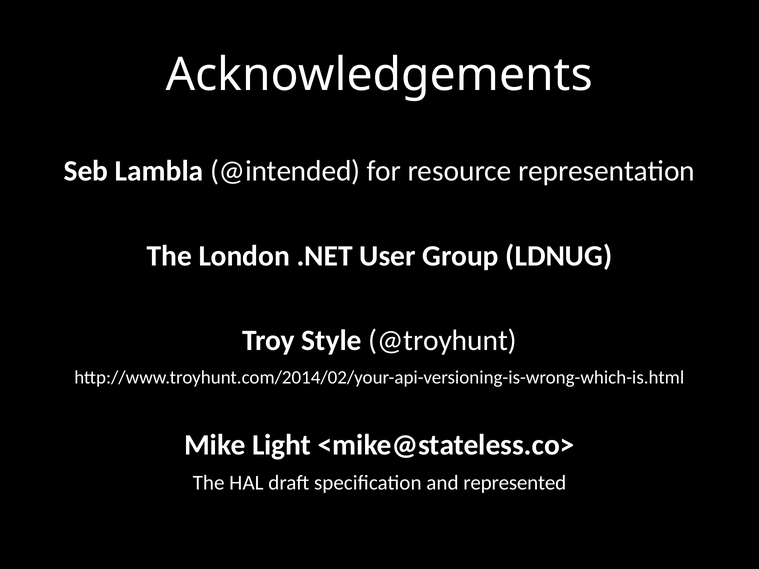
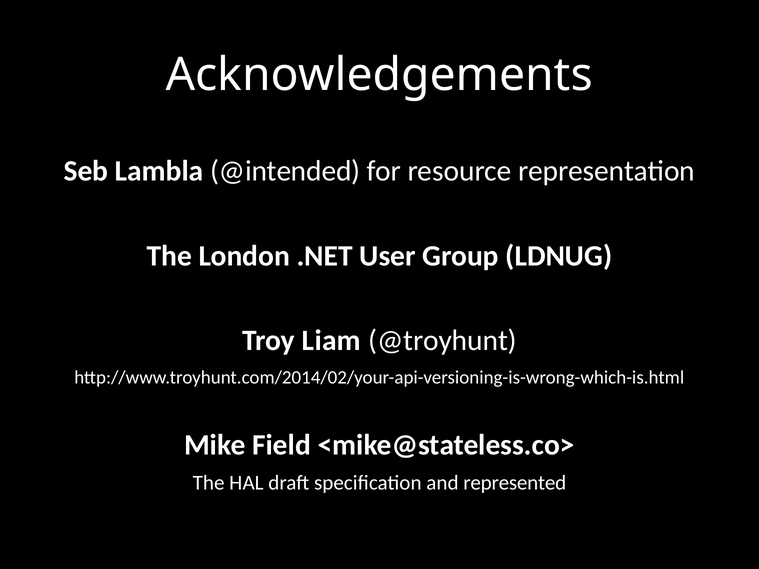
Style: Style -> Liam
Light: Light -> Field
